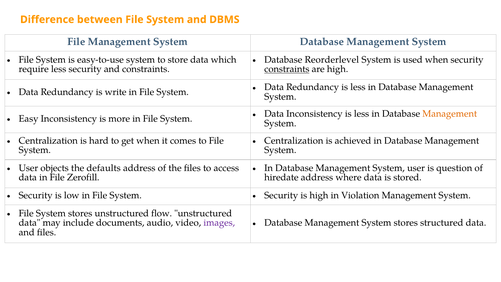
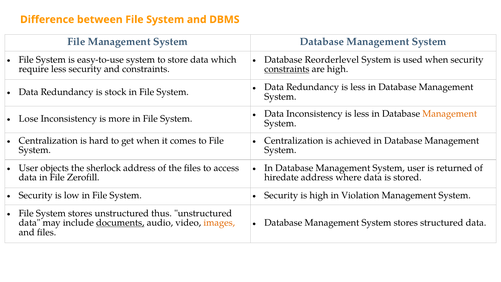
write: write -> stock
Easy: Easy -> Lose
defaults: defaults -> sherlock
question: question -> returned
flow: flow -> thus
documents underline: none -> present
images colour: purple -> orange
